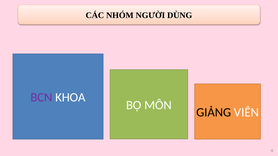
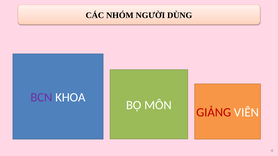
GIẢNG colour: black -> red
